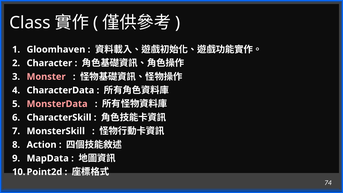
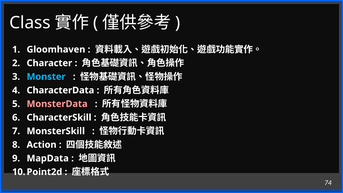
Monster colour: pink -> light blue
